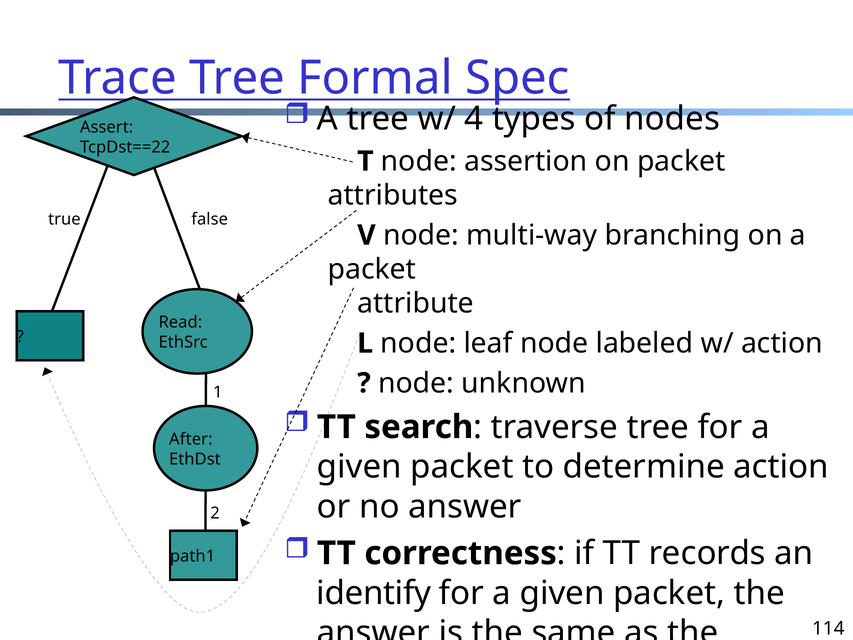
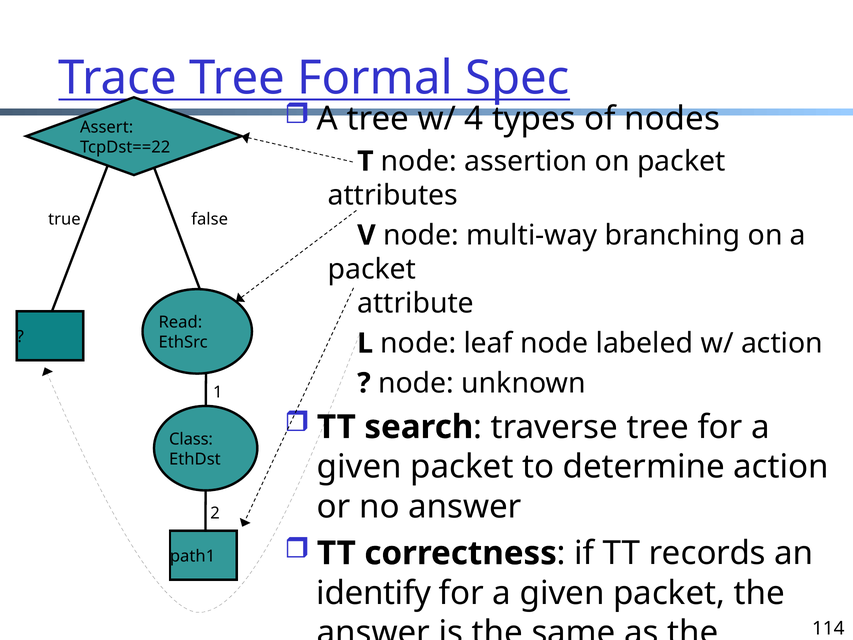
After: After -> Class
